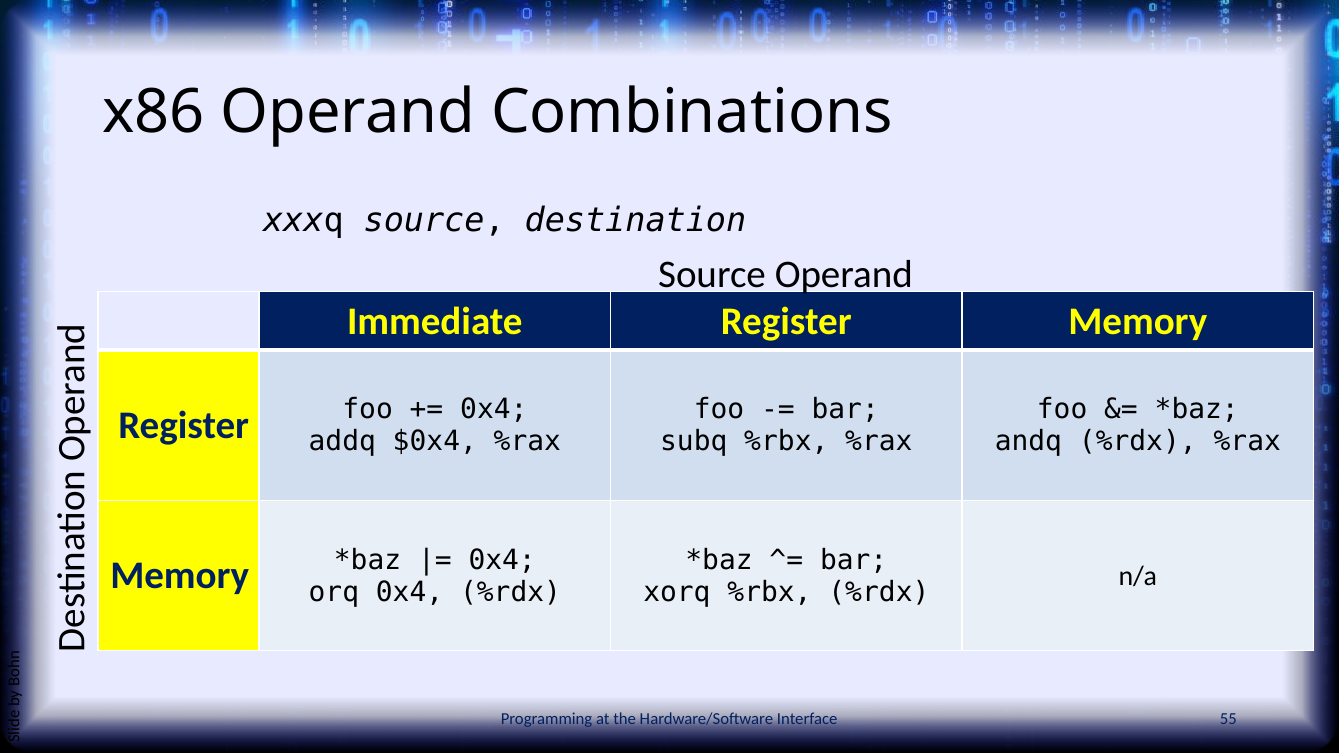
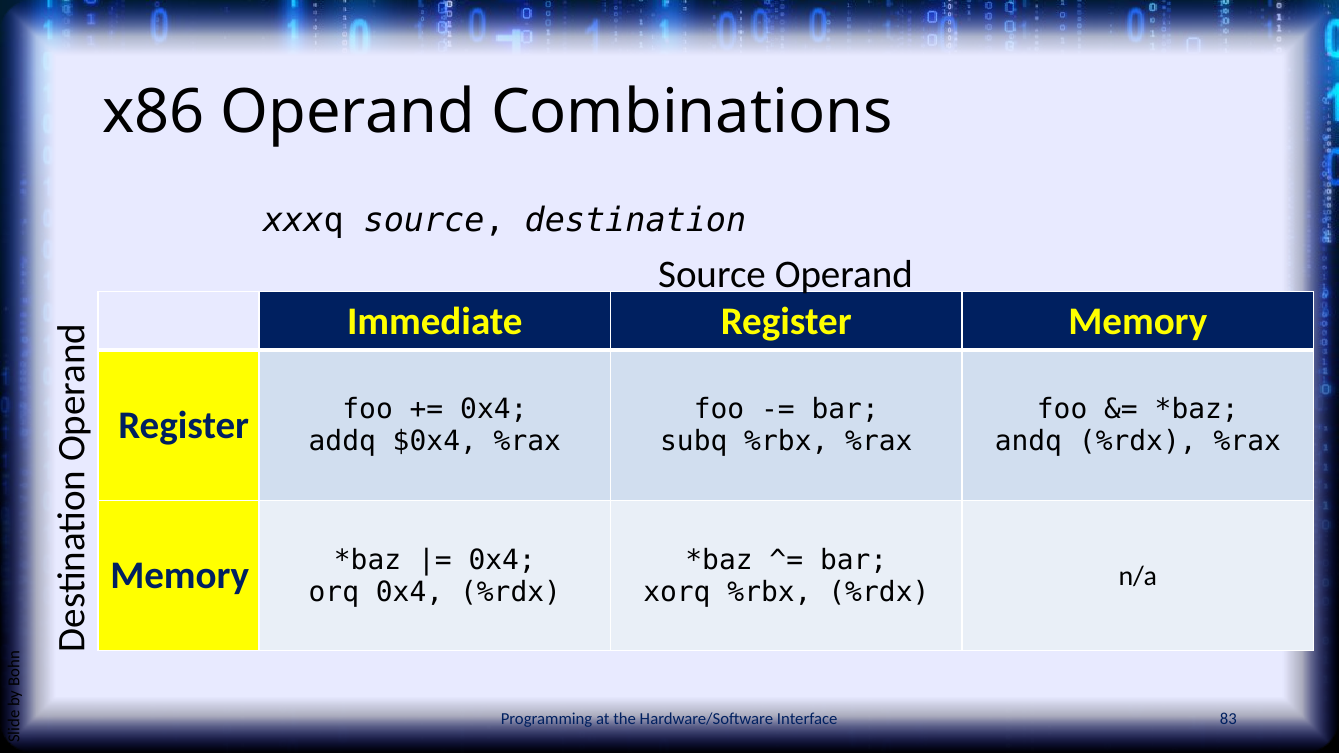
55: 55 -> 83
